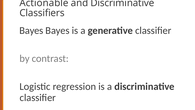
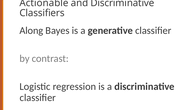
Bayes at (31, 30): Bayes -> Along
